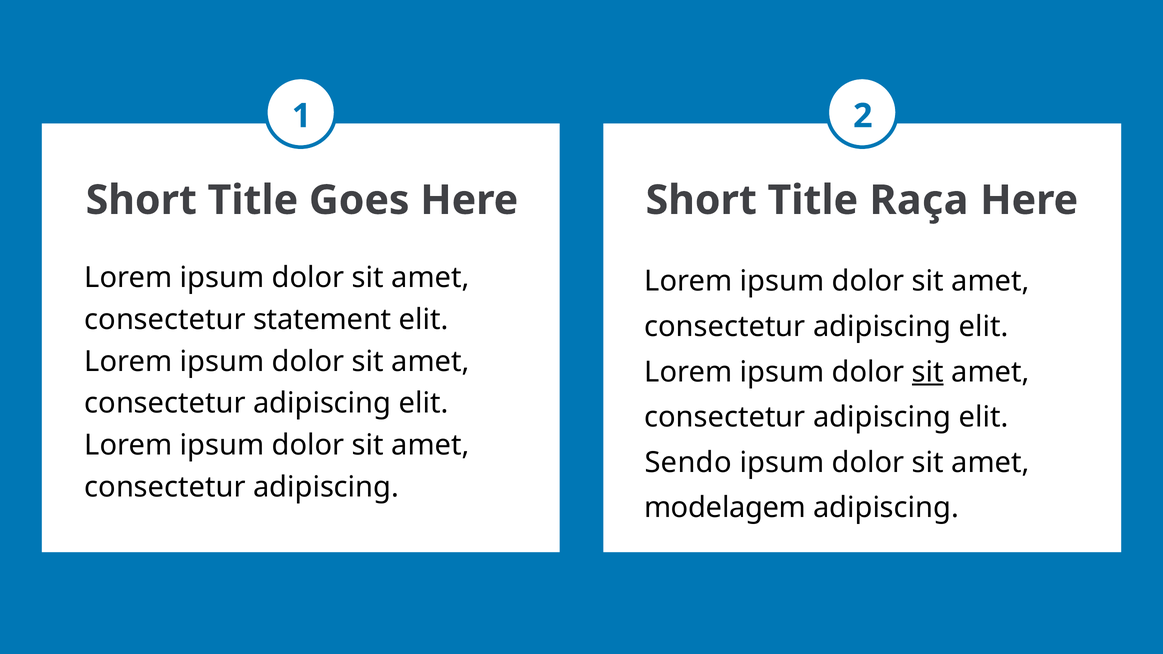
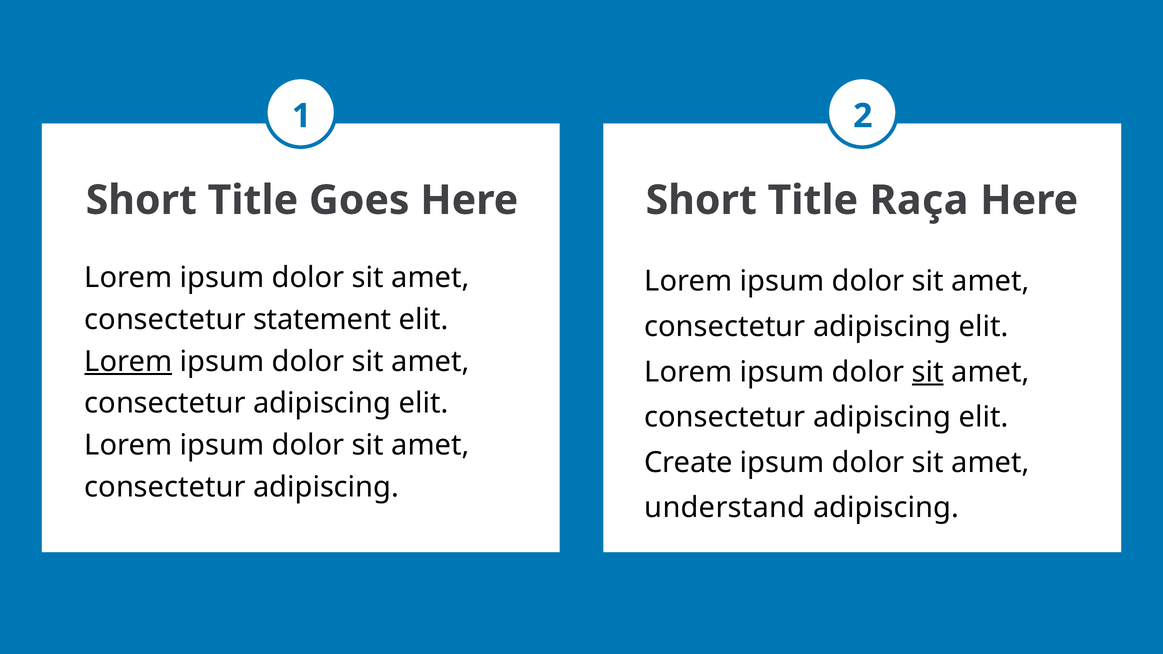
Lorem at (128, 362) underline: none -> present
Sendo: Sendo -> Create
modelagem: modelagem -> understand
